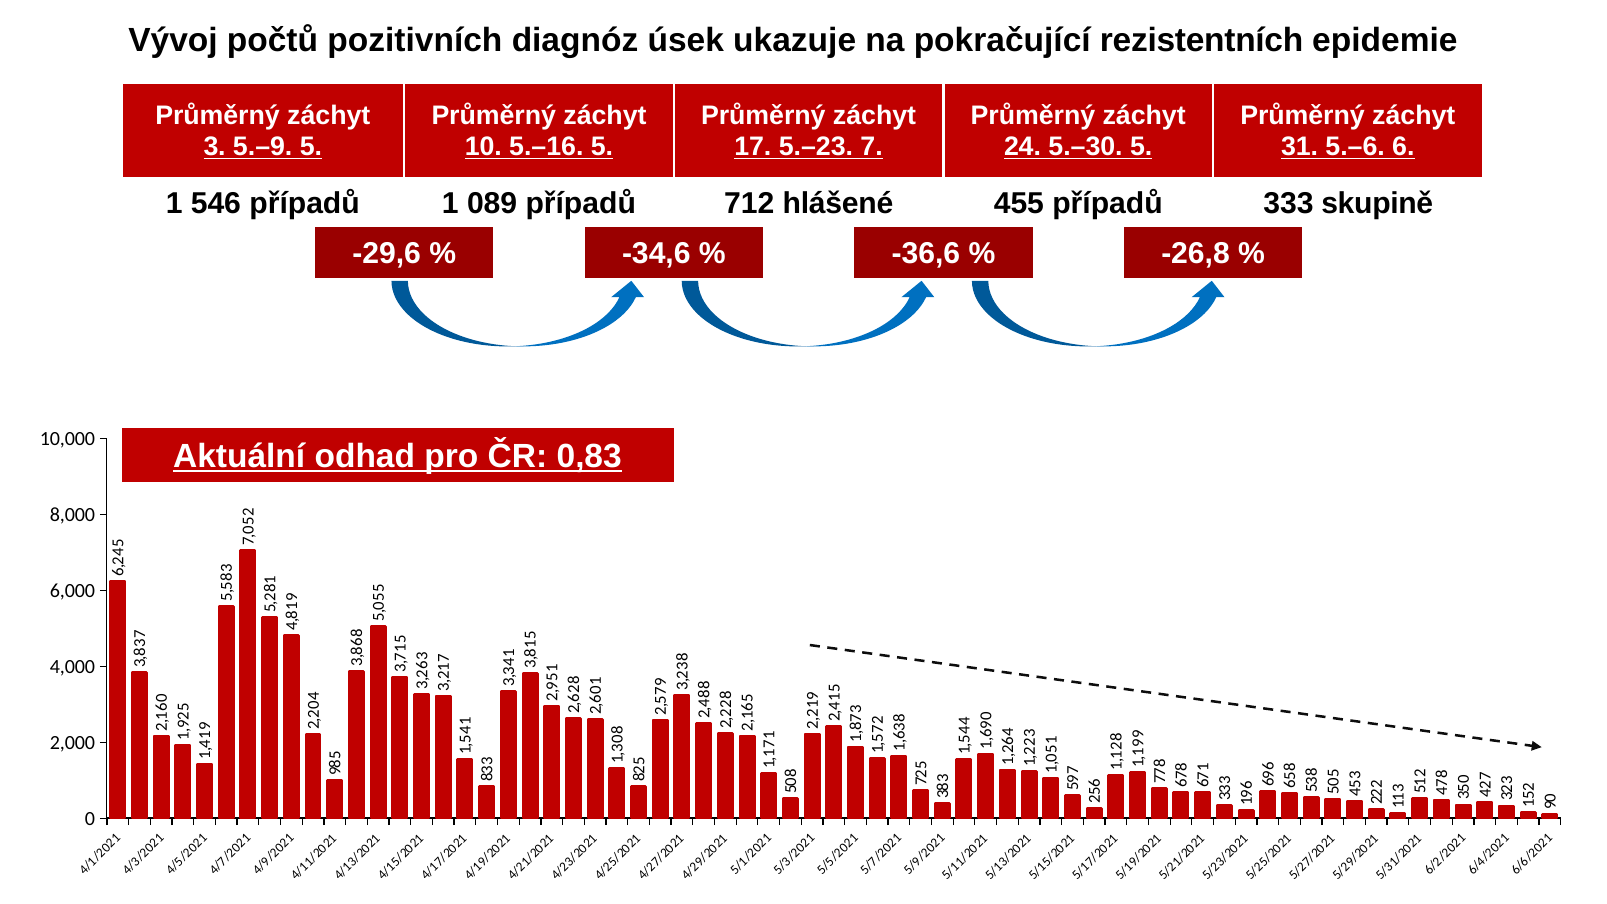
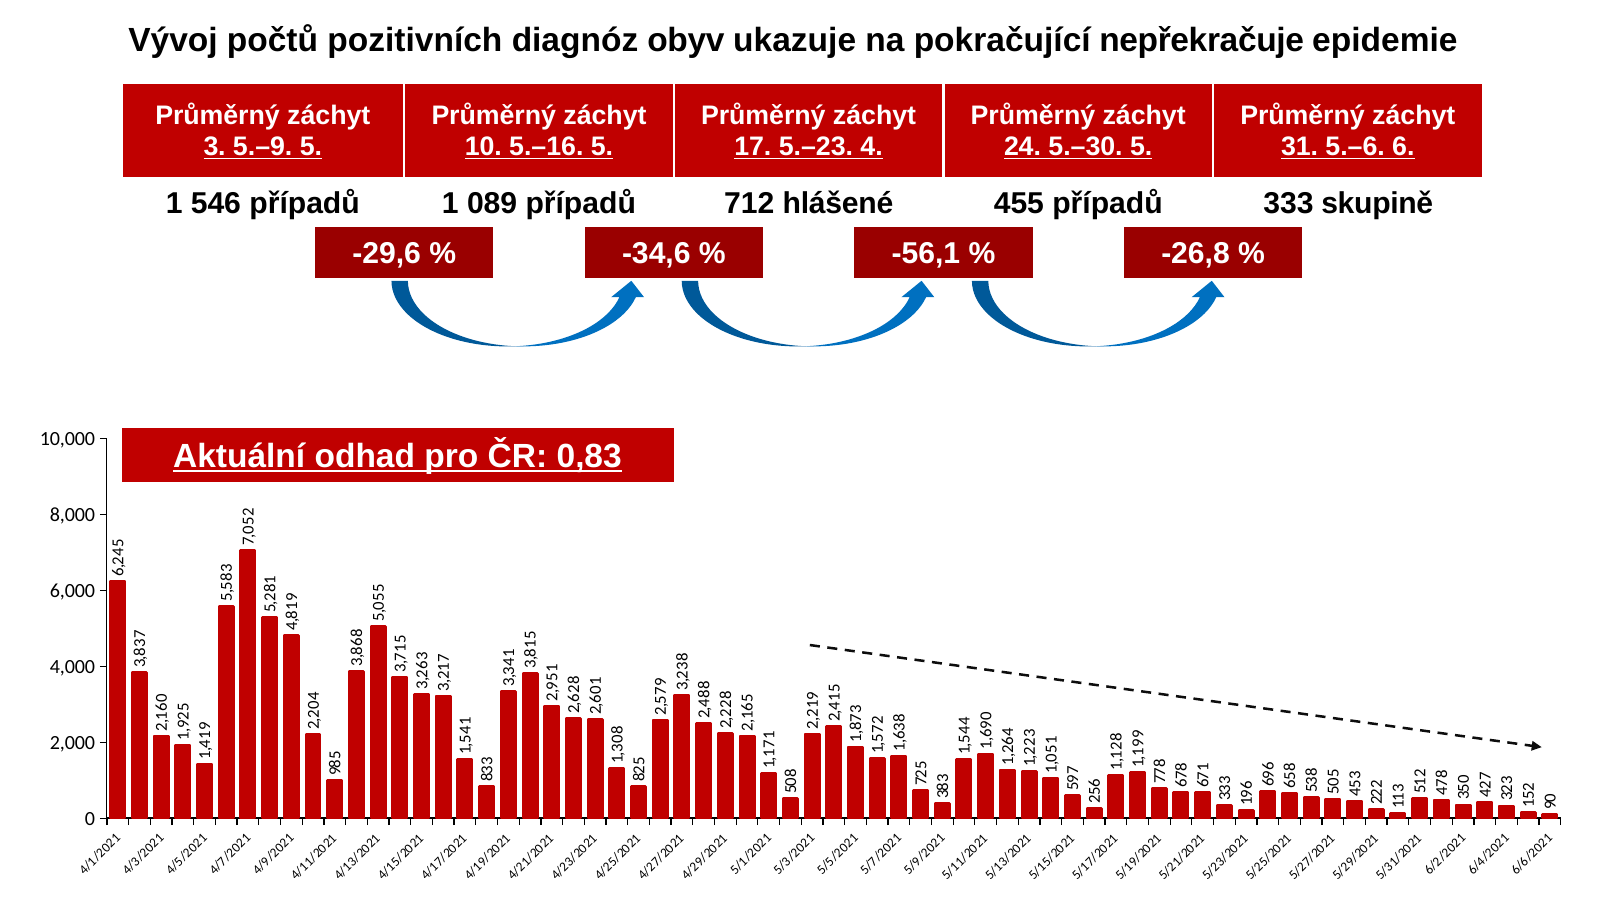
úsek: úsek -> obyv
rezistentních: rezistentních -> nepřekračuje
5.–23 7: 7 -> 4
-36,6: -36,6 -> -56,1
